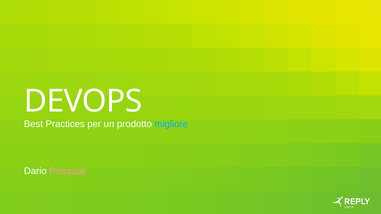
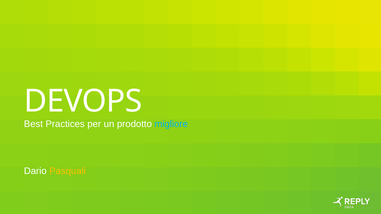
Pasquali colour: pink -> yellow
